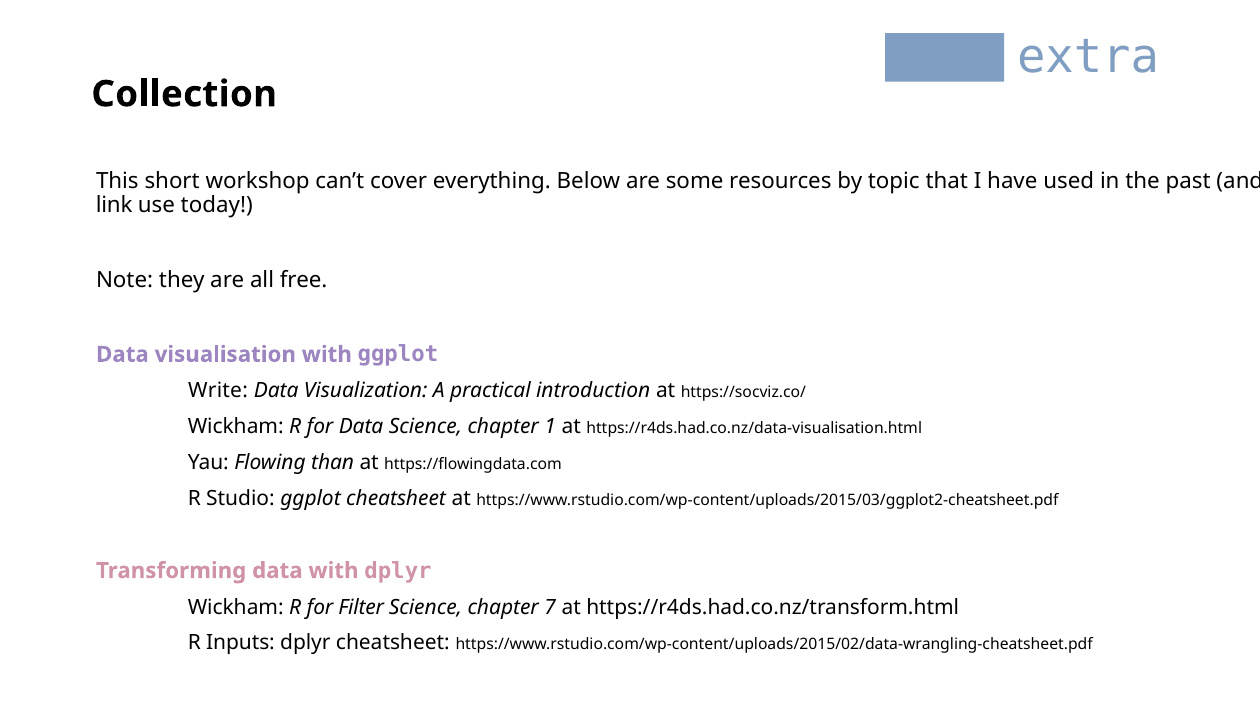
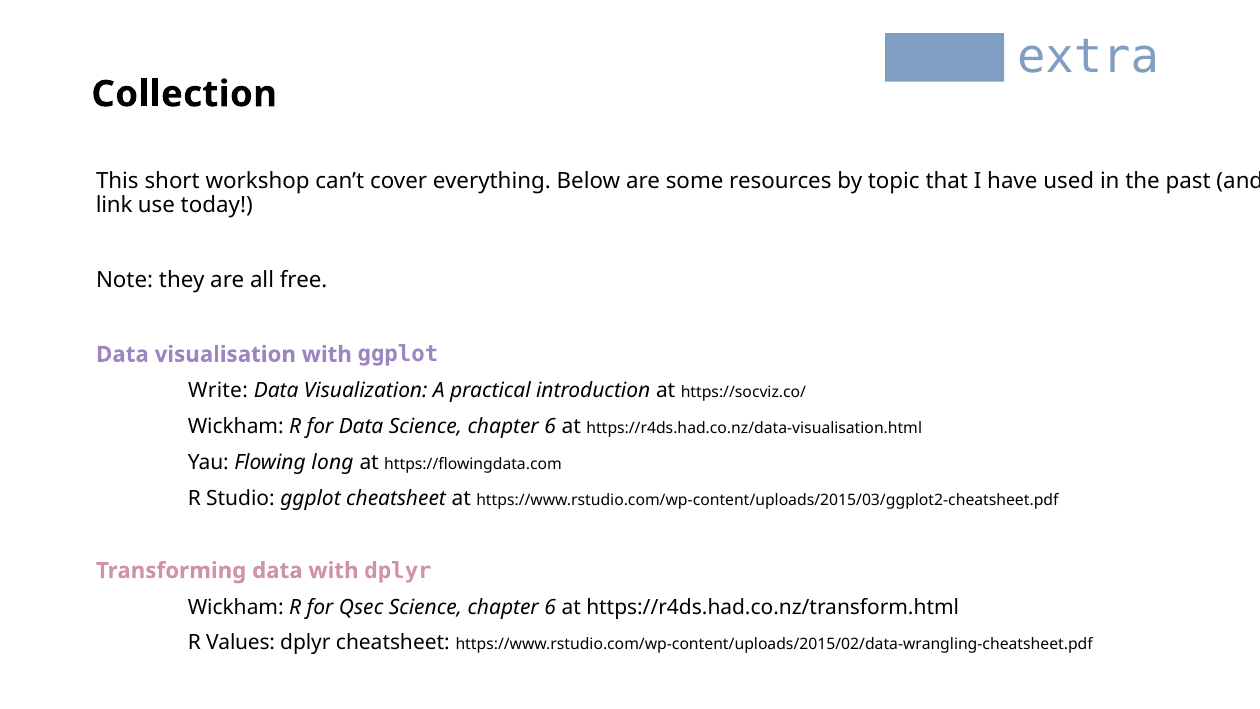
Data Science chapter 1: 1 -> 6
than: than -> long
Filter: Filter -> Qsec
7 at (550, 607): 7 -> 6
Inputs: Inputs -> Values
